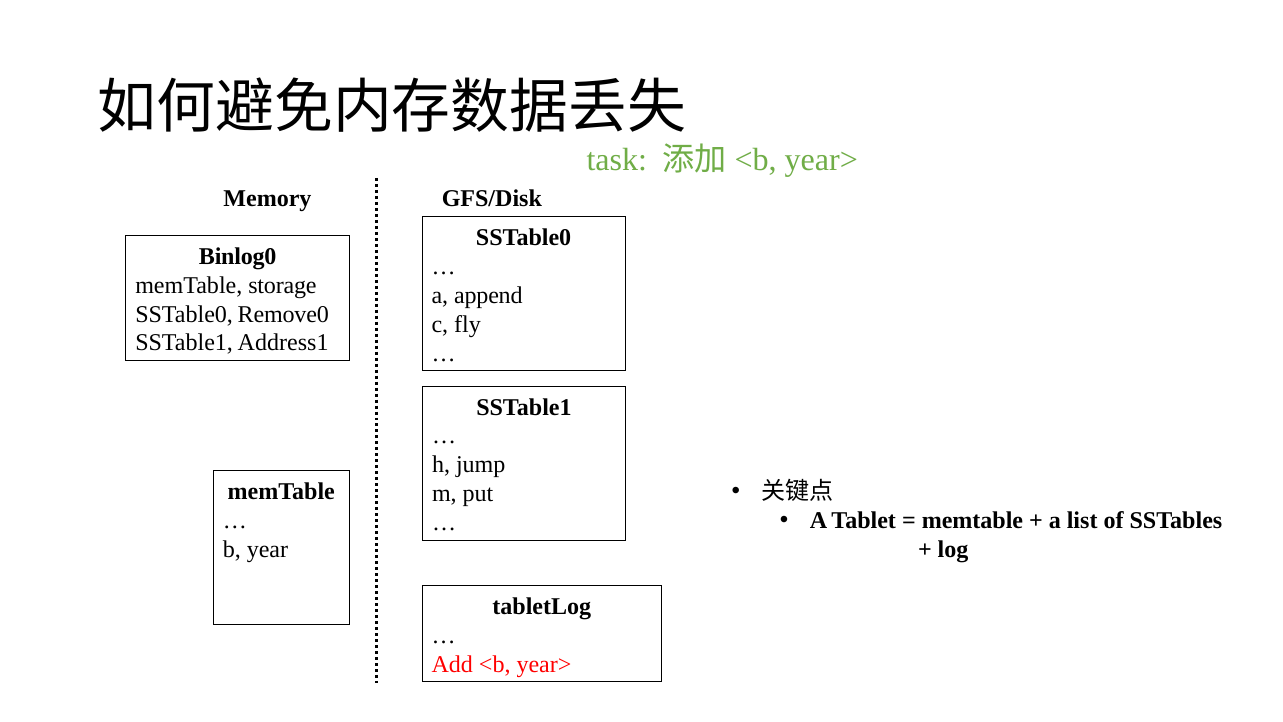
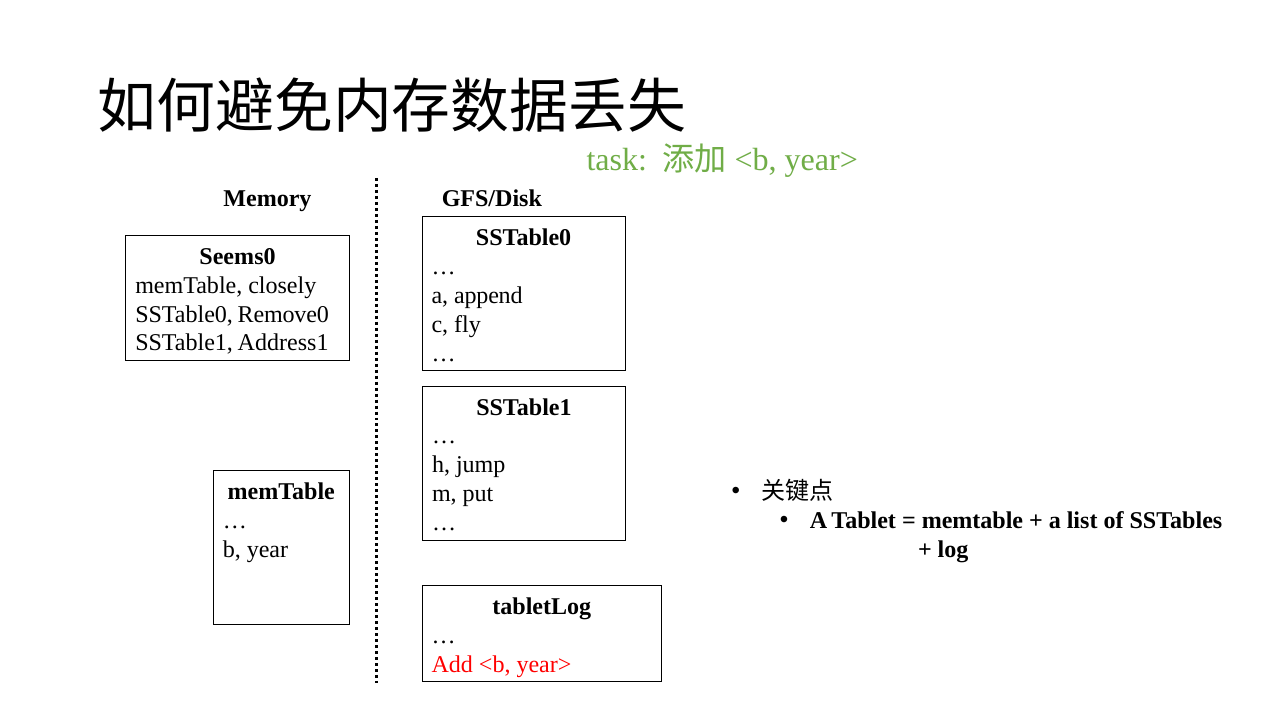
Binlog0: Binlog0 -> Seems0
storage: storage -> closely
